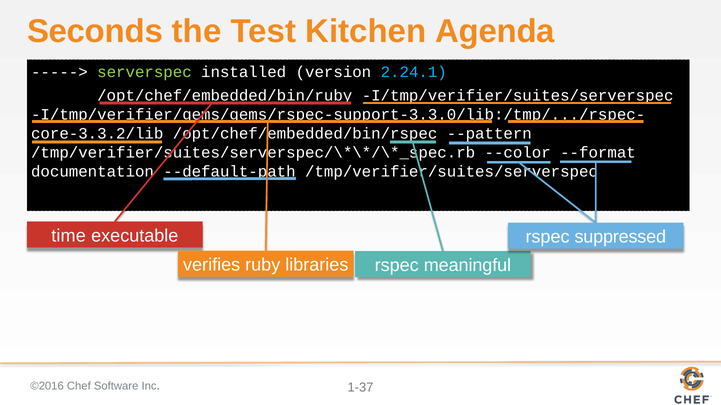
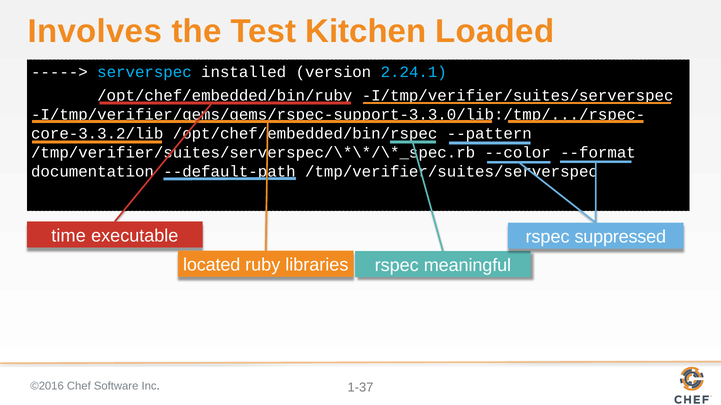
Seconds: Seconds -> Involves
Agenda: Agenda -> Loaded
serverspec colour: light green -> light blue
verifies: verifies -> located
